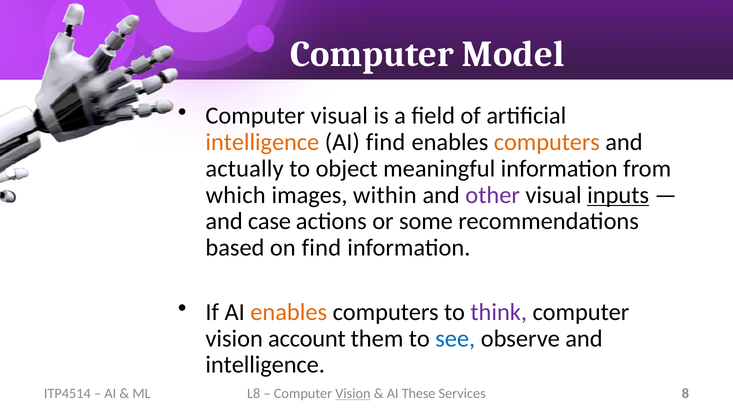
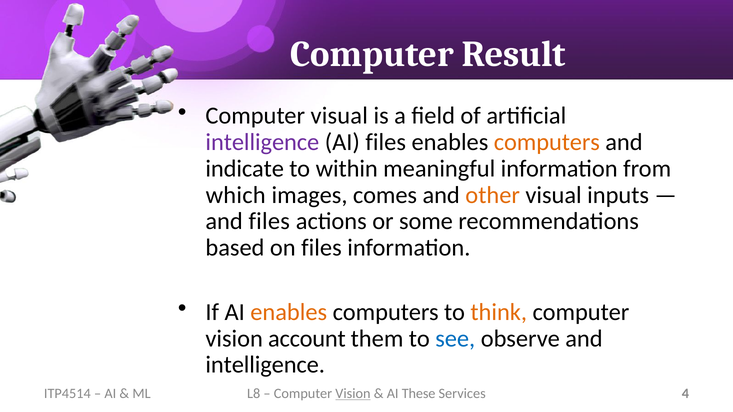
Model: Model -> Result
intelligence at (262, 142) colour: orange -> purple
AI find: find -> files
actually: actually -> indicate
object: object -> within
within: within -> comes
other colour: purple -> orange
inputs underline: present -> none
and case: case -> files
on find: find -> files
think colour: purple -> orange
8: 8 -> 4
